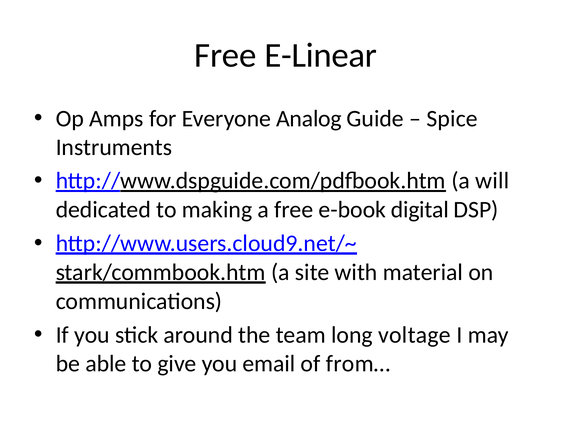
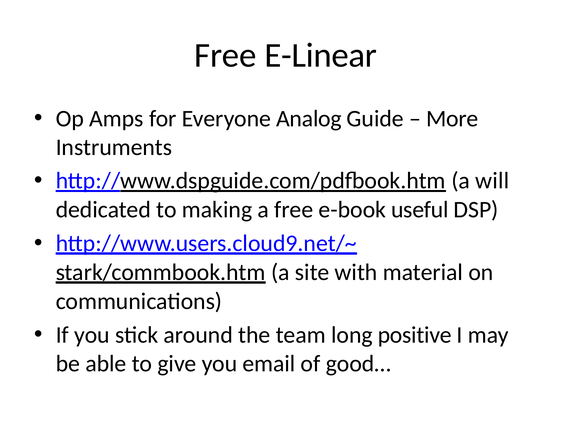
Spice: Spice -> More
digital: digital -> useful
voltage: voltage -> positive
from…: from… -> good…
